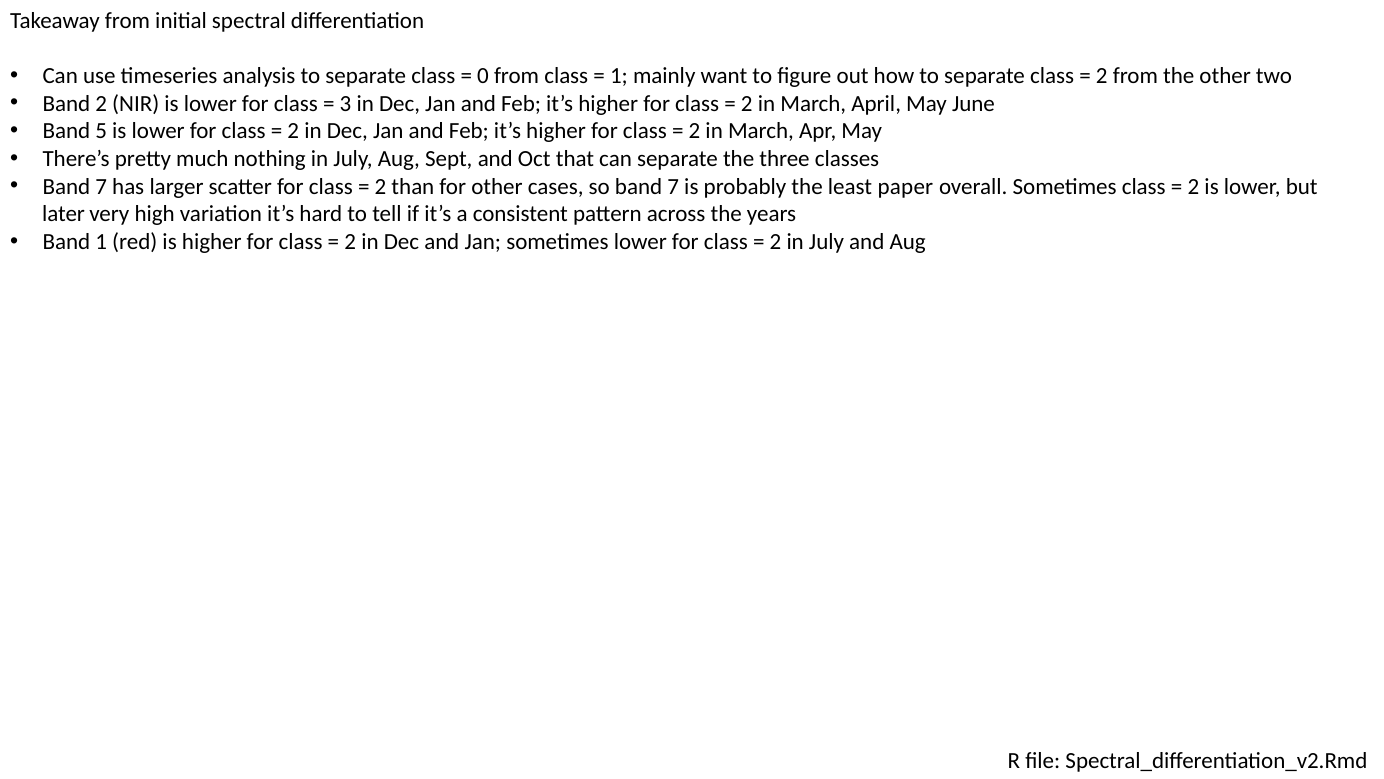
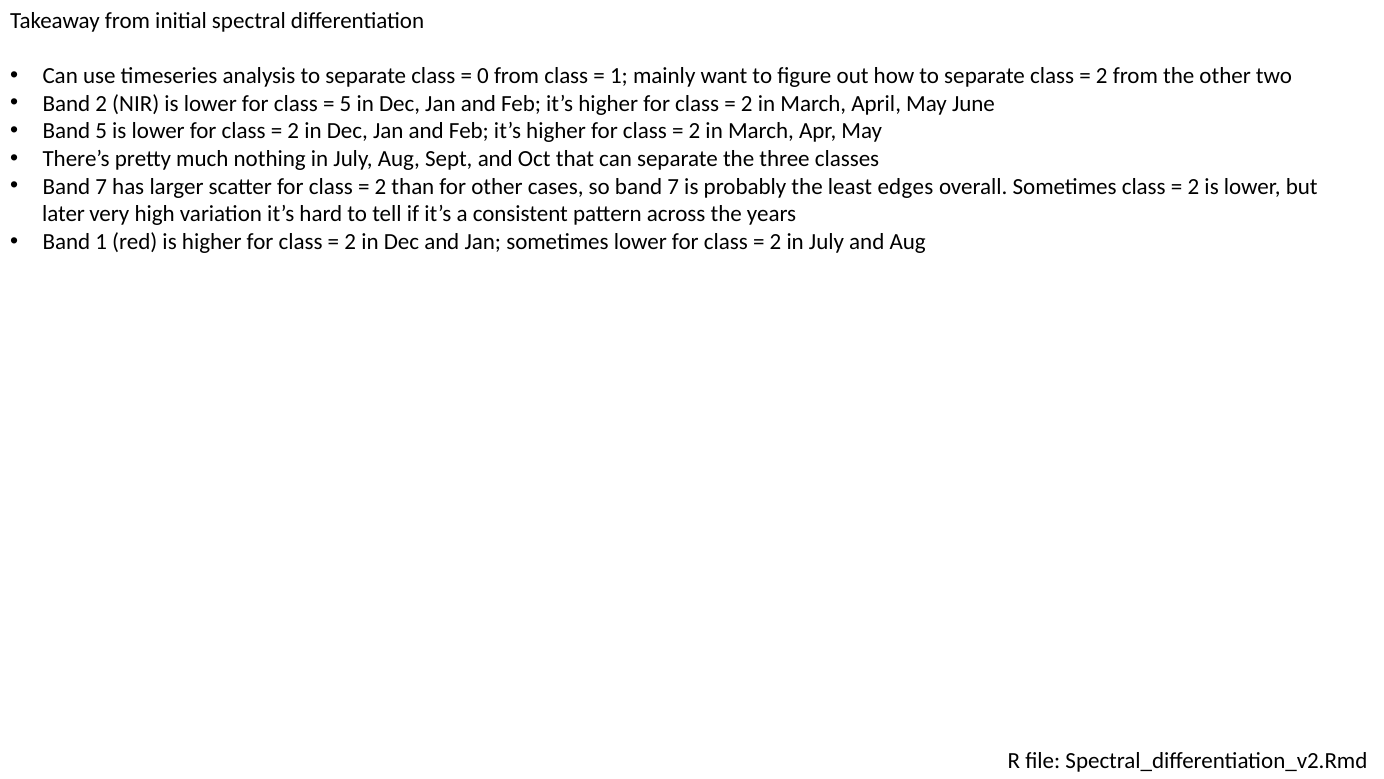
3 at (346, 104): 3 -> 5
paper: paper -> edges
